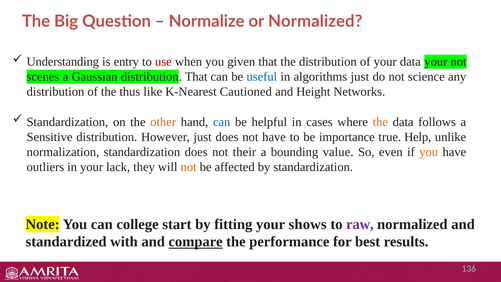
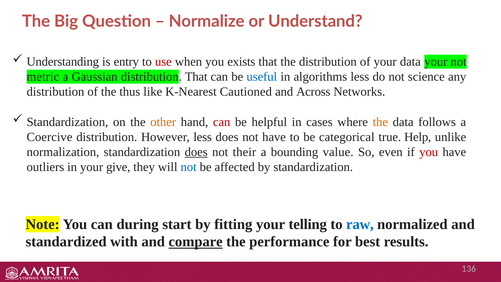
or Normalized: Normalized -> Understand
given: given -> exists
scenes: scenes -> metric
algorithms just: just -> less
Height: Height -> Across
can at (222, 122) colour: blue -> red
Sensitive: Sensitive -> Coercive
However just: just -> less
importance: importance -> categorical
does at (196, 152) underline: none -> present
you at (429, 152) colour: orange -> red
lack: lack -> give
not at (189, 167) colour: orange -> blue
college: college -> during
shows: shows -> telling
raw colour: purple -> blue
